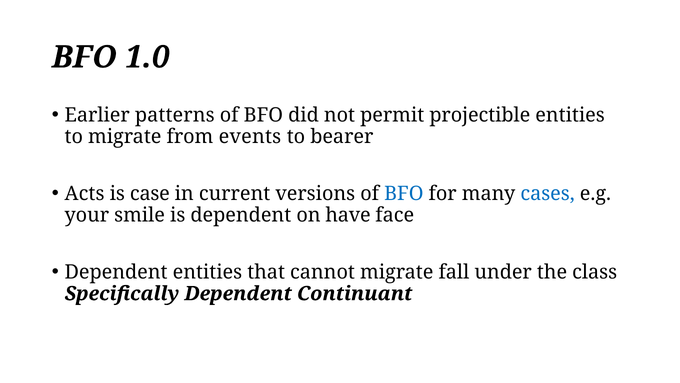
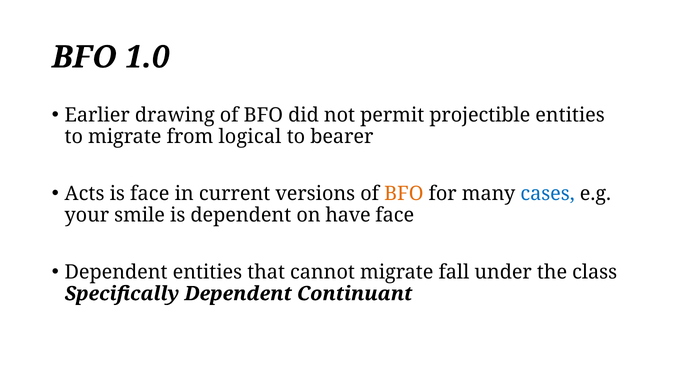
patterns: patterns -> drawing
events: events -> logical
is case: case -> face
BFO at (404, 193) colour: blue -> orange
